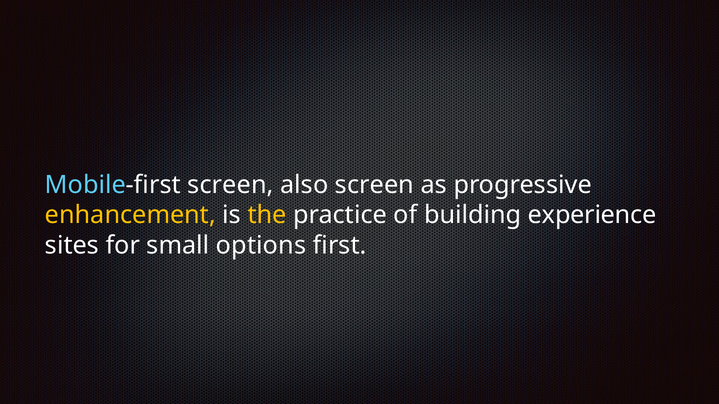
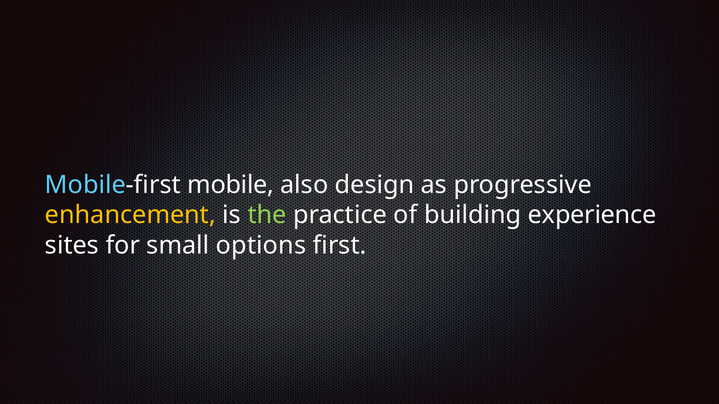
Mobile-first screen: screen -> mobile
also screen: screen -> design
the colour: yellow -> light green
